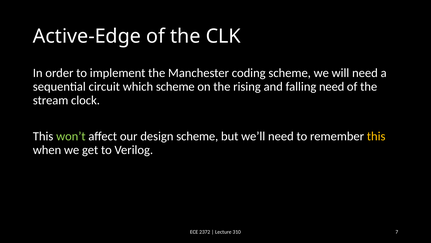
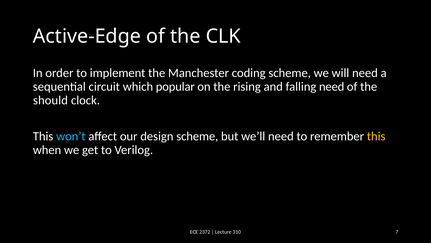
which scheme: scheme -> popular
stream: stream -> should
won’t colour: light green -> light blue
